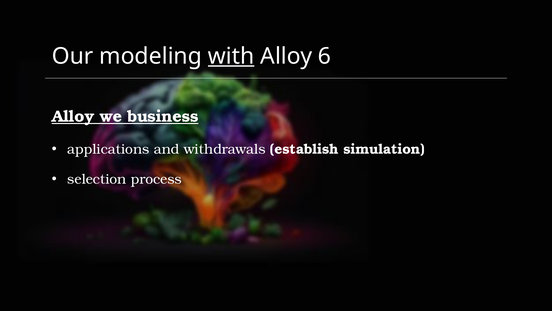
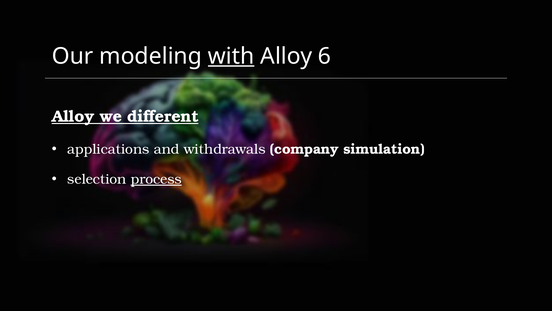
business: business -> different
establish: establish -> company
process underline: none -> present
